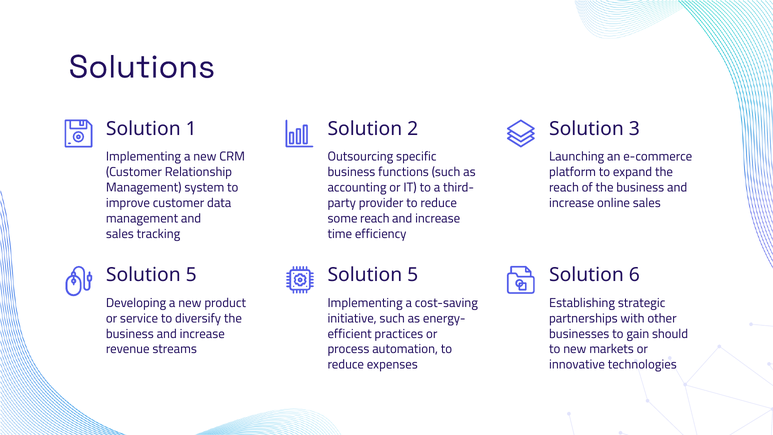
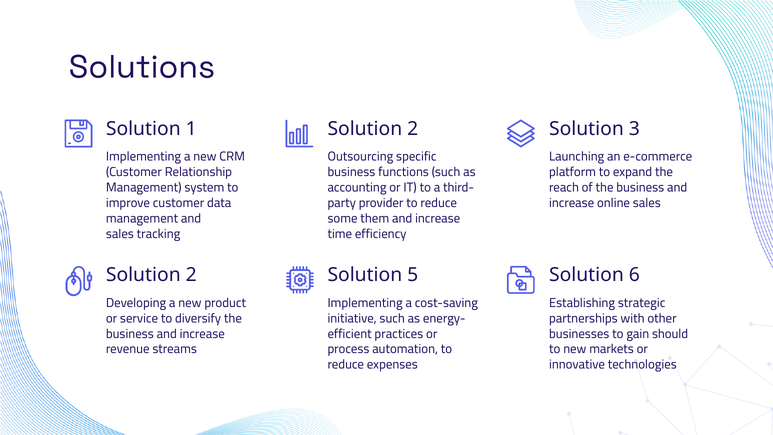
some reach: reach -> them
5 at (191, 275): 5 -> 2
